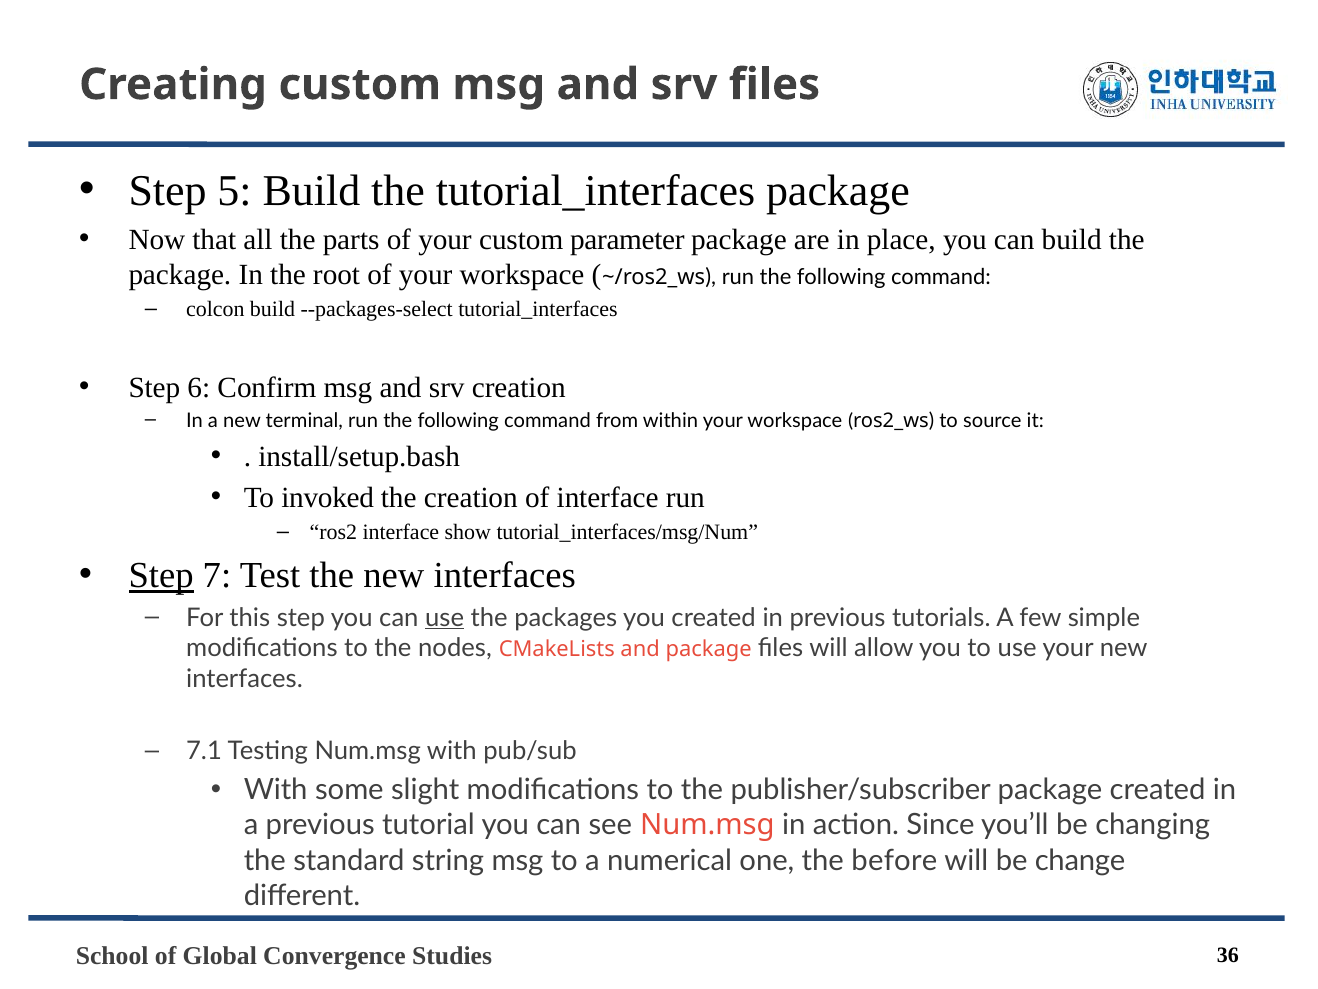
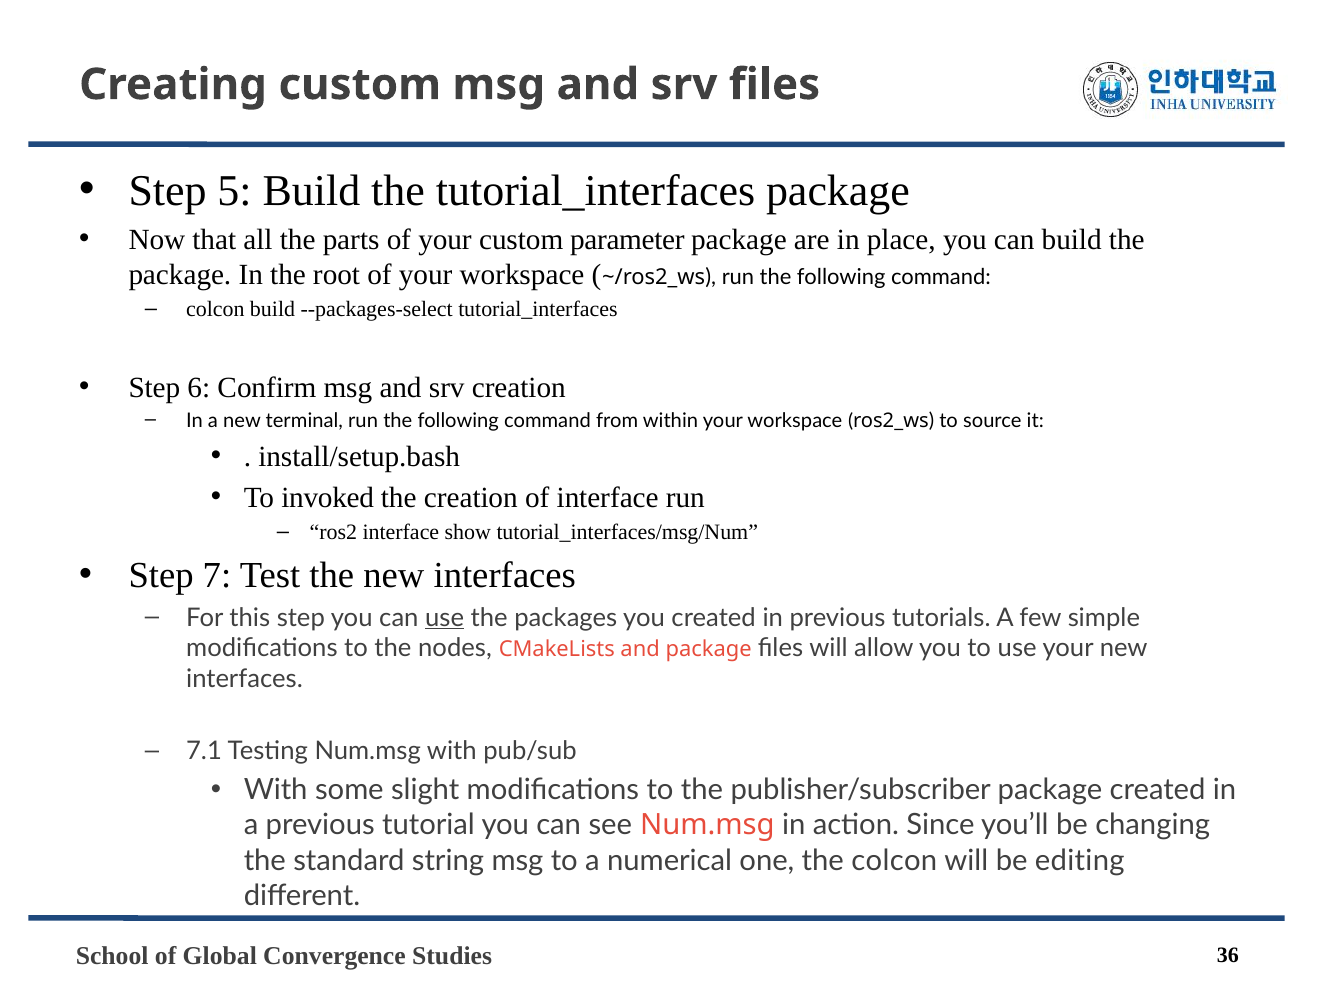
Step at (161, 576) underline: present -> none
the before: before -> colcon
change: change -> editing
